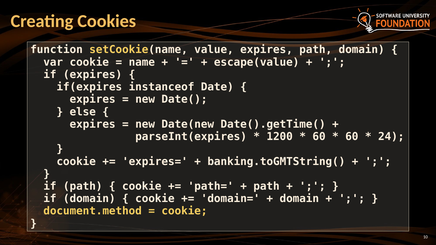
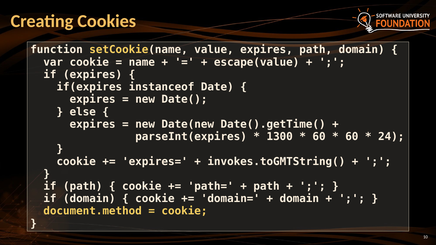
1200: 1200 -> 1300
banking.toGMTString(: banking.toGMTString( -> invokes.toGMTString(
